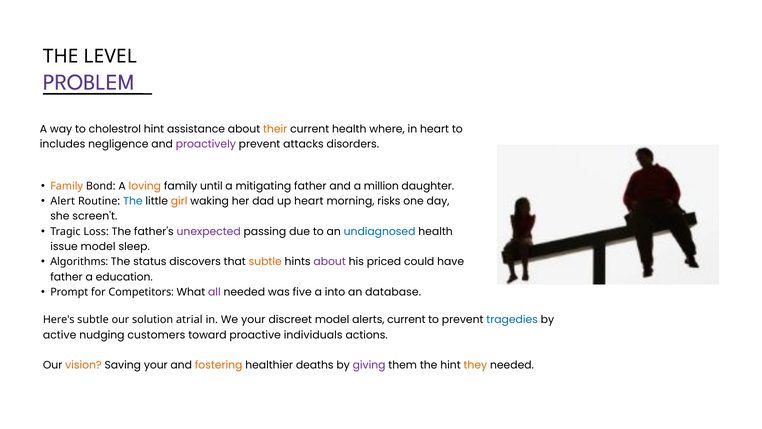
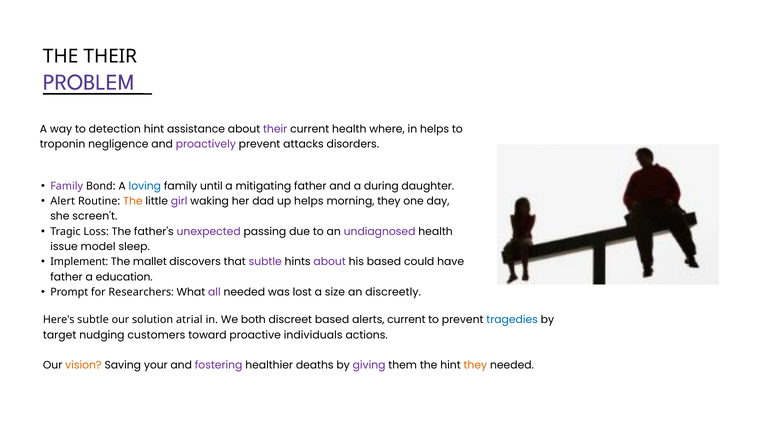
THE LEVEL: LEVEL -> THEIR
cholestrol: cholestrol -> detection
their at (275, 129) colour: orange -> purple
in heart: heart -> helps
includes: includes -> troponin
Family at (67, 186) colour: orange -> purple
loving colour: orange -> blue
million: million -> during
The at (133, 201) colour: blue -> orange
girl colour: orange -> purple
up heart: heart -> helps
morning risks: risks -> they
undiagnosed colour: blue -> purple
Algorithms: Algorithms -> Implement
status: status -> mallet
subtle at (265, 262) colour: orange -> purple
his priced: priced -> based
Competitors: Competitors -> Researchers
five: five -> lost
into: into -> size
database: database -> discreetly
We your: your -> both
discreet model: model -> based
active: active -> target
fostering colour: orange -> purple
